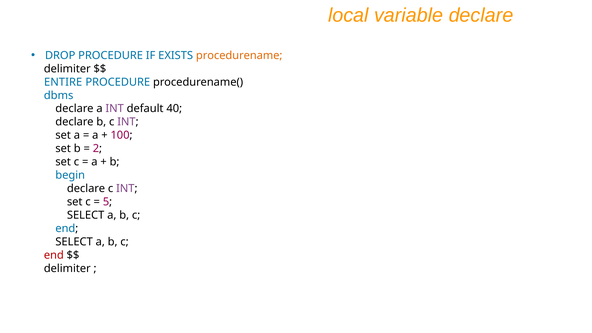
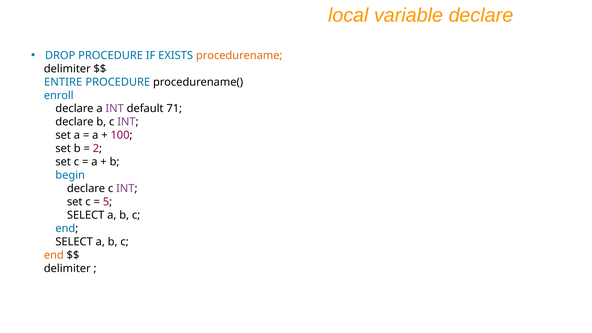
dbms: dbms -> enroll
40: 40 -> 71
end at (54, 255) colour: red -> orange
